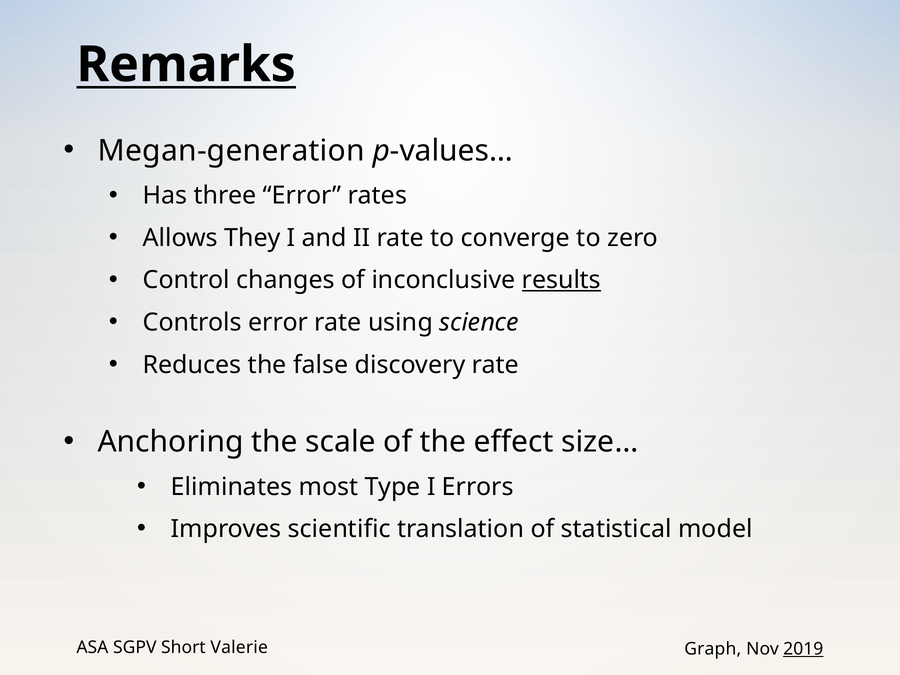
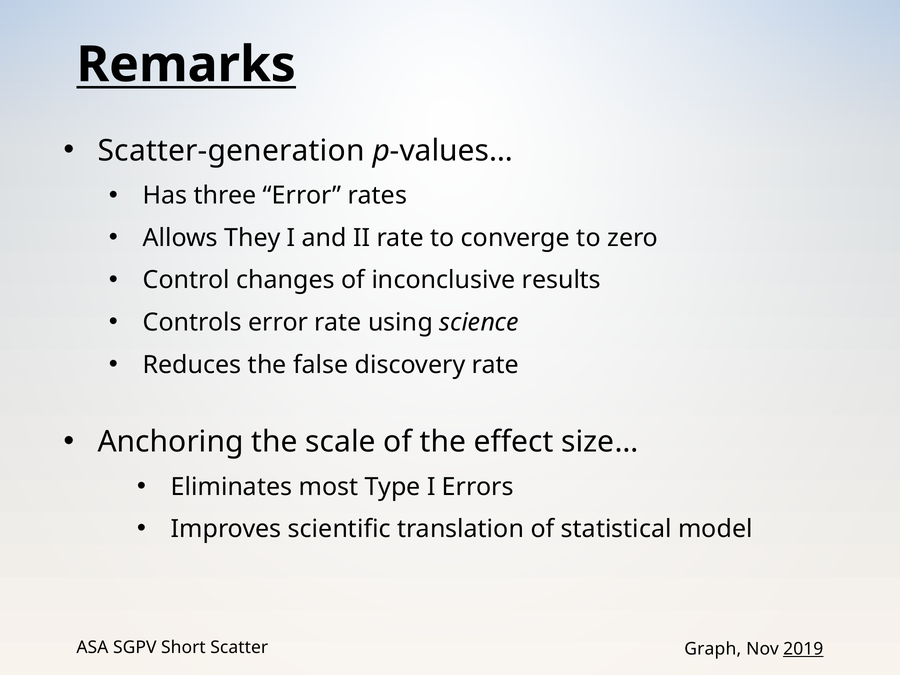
Megan-generation: Megan-generation -> Scatter-generation
results underline: present -> none
Valerie: Valerie -> Scatter
